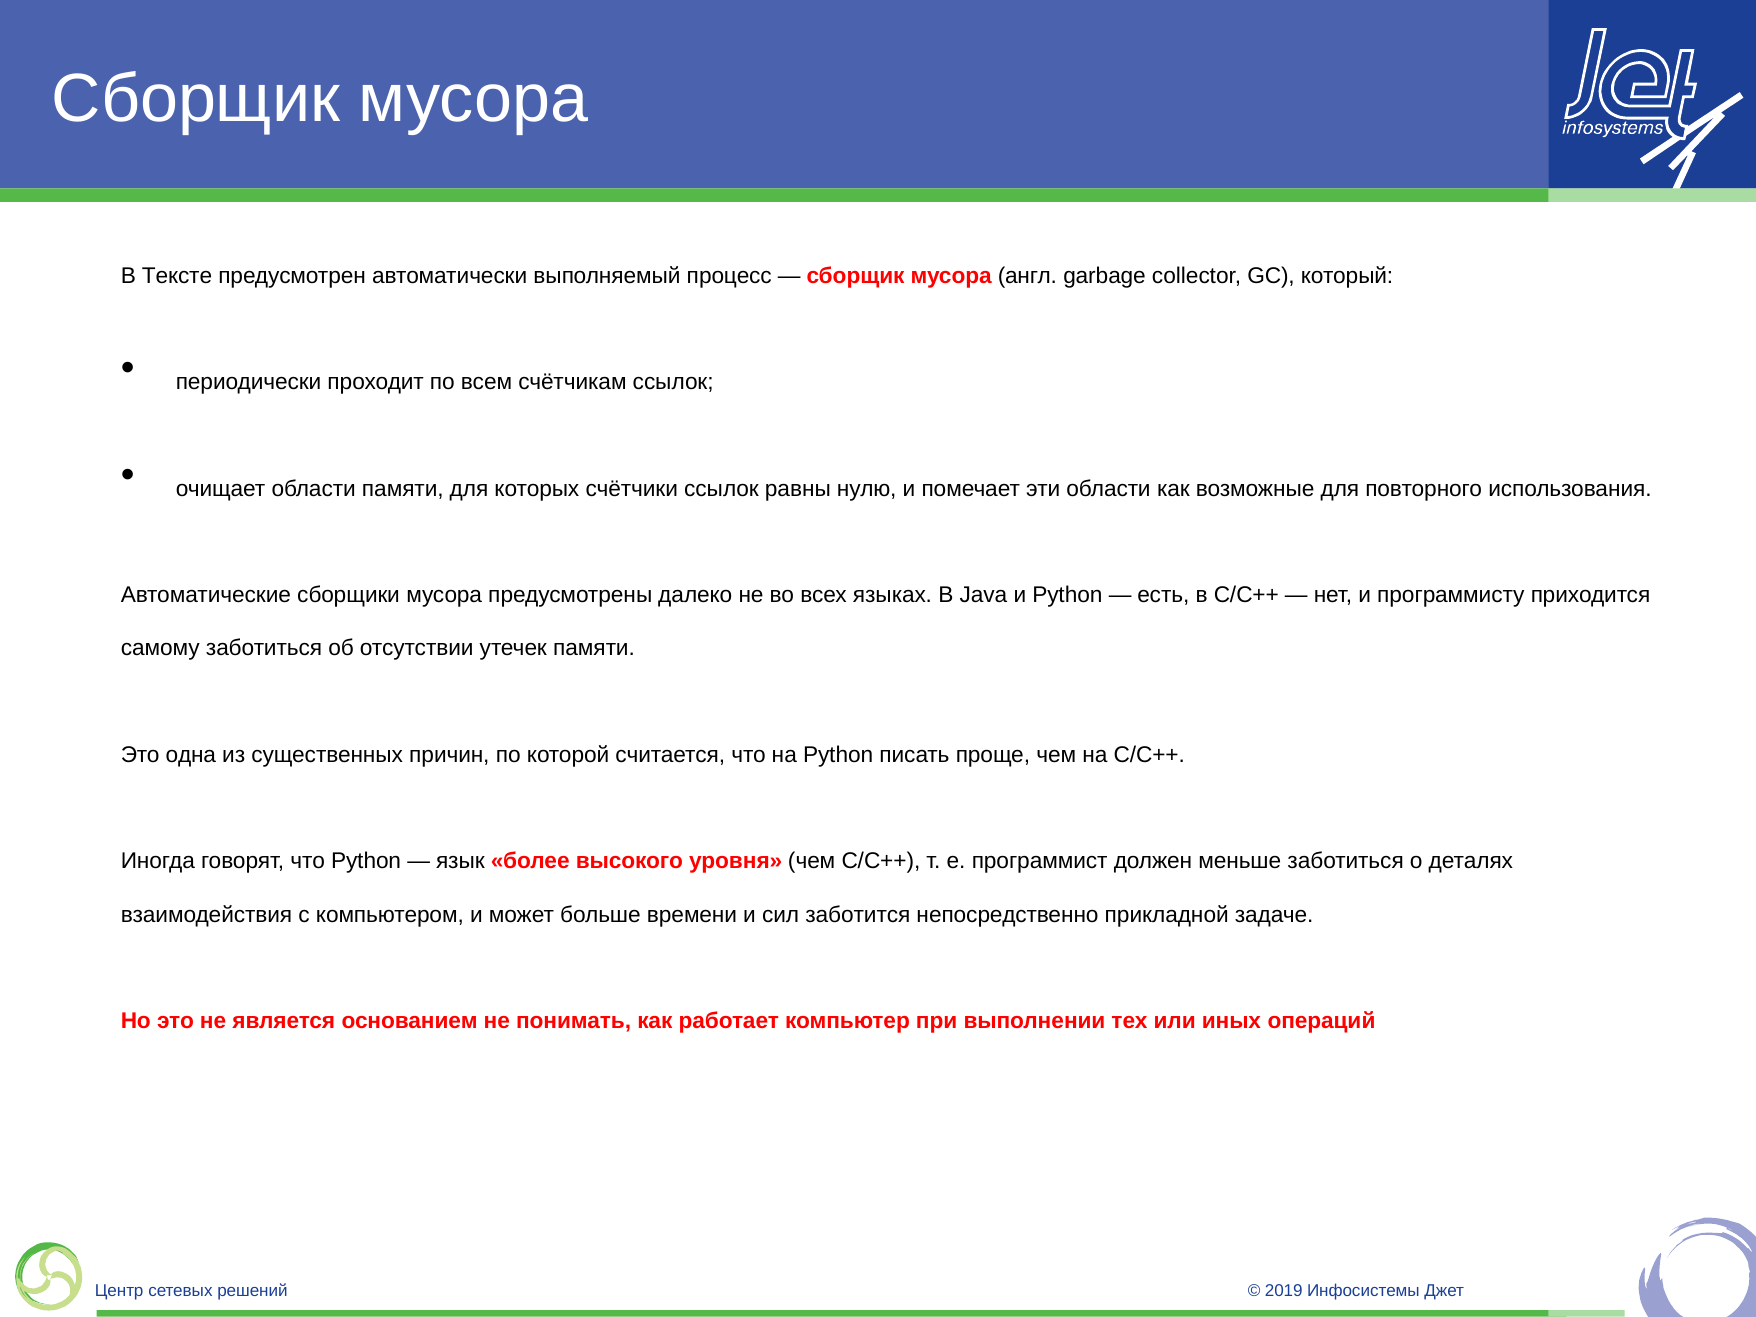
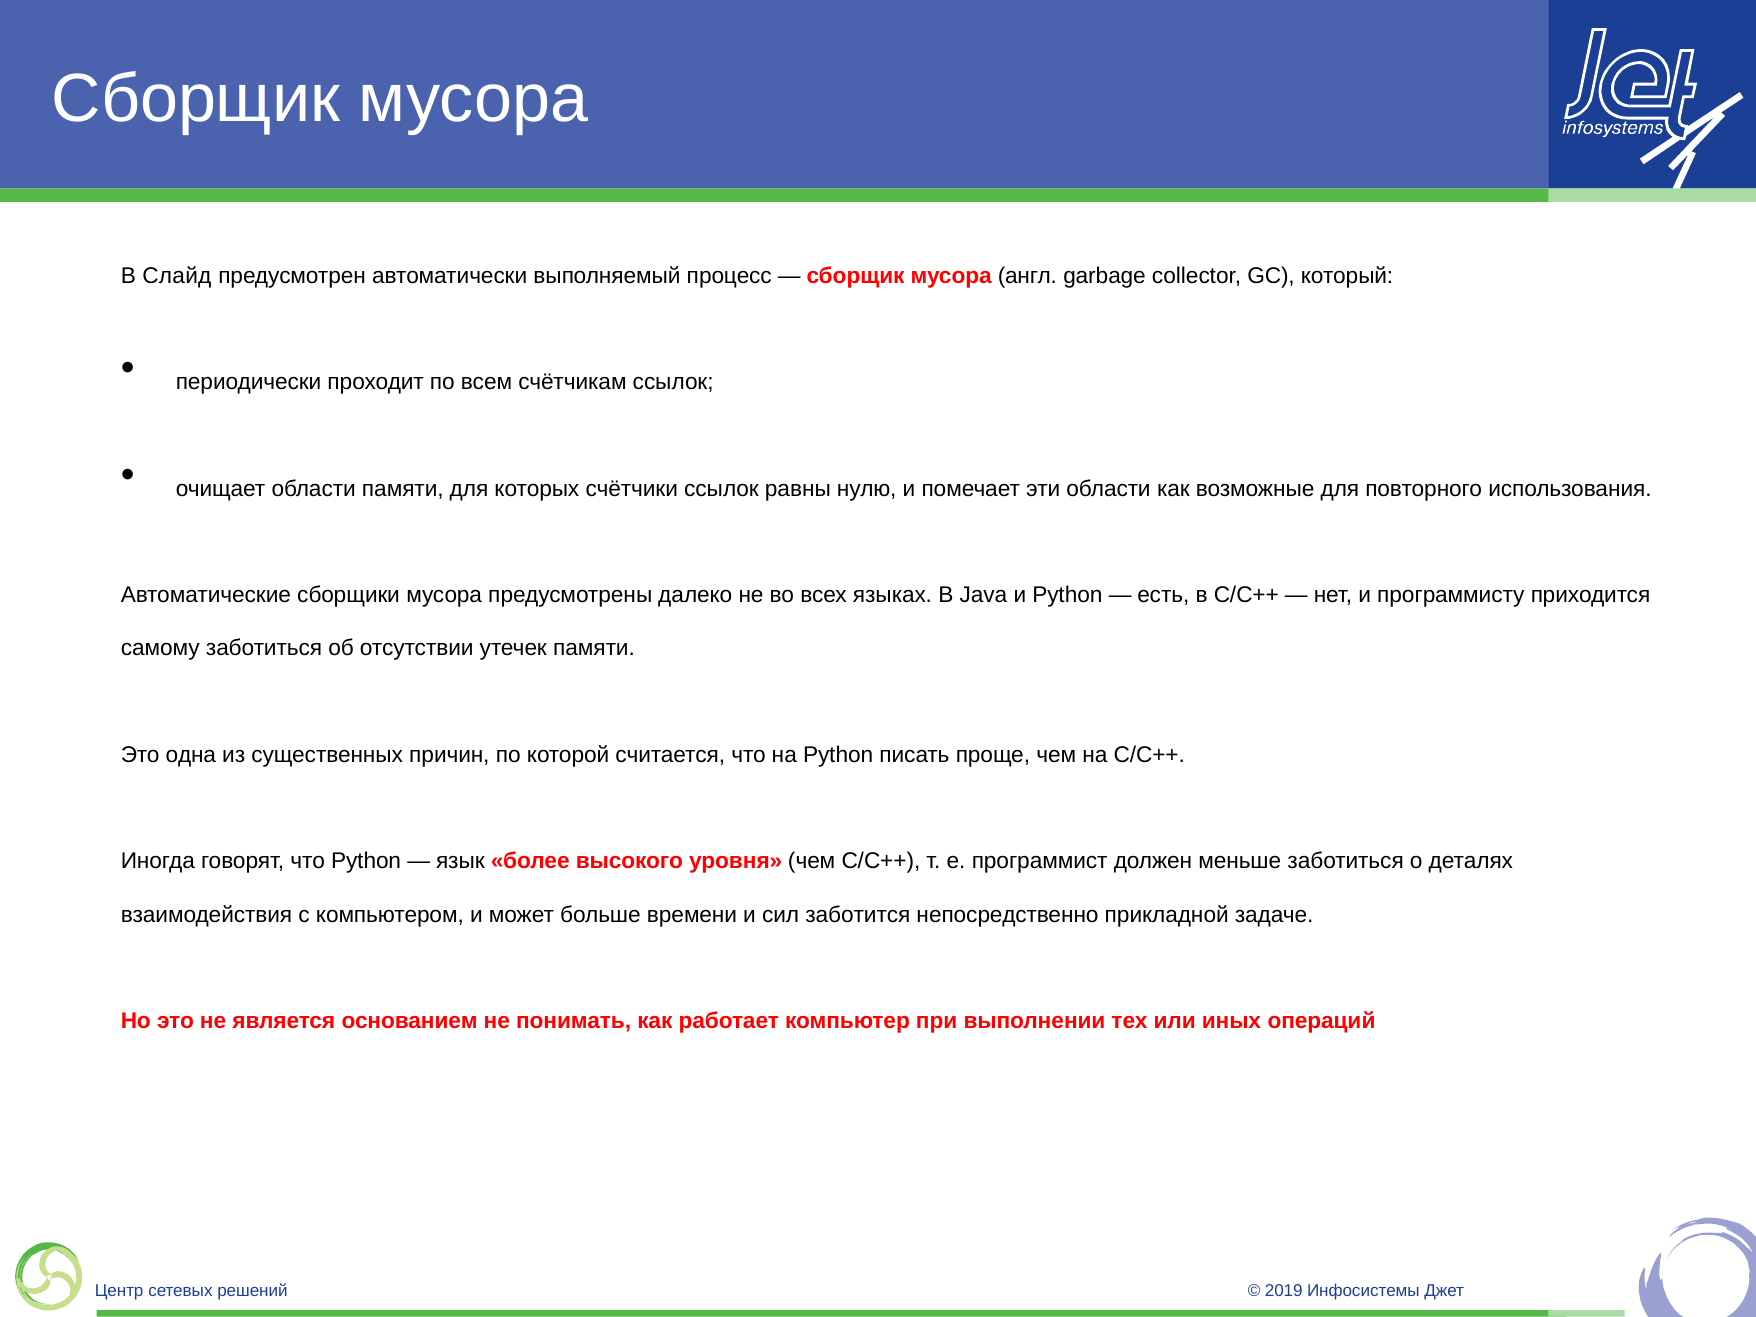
Тексте: Тексте -> Слайд
